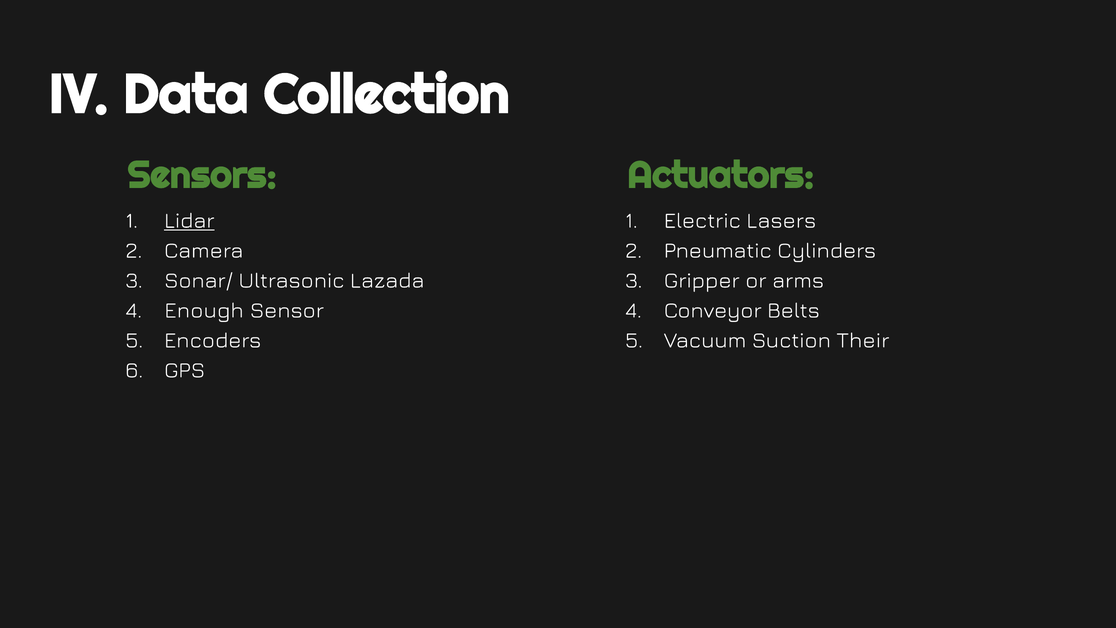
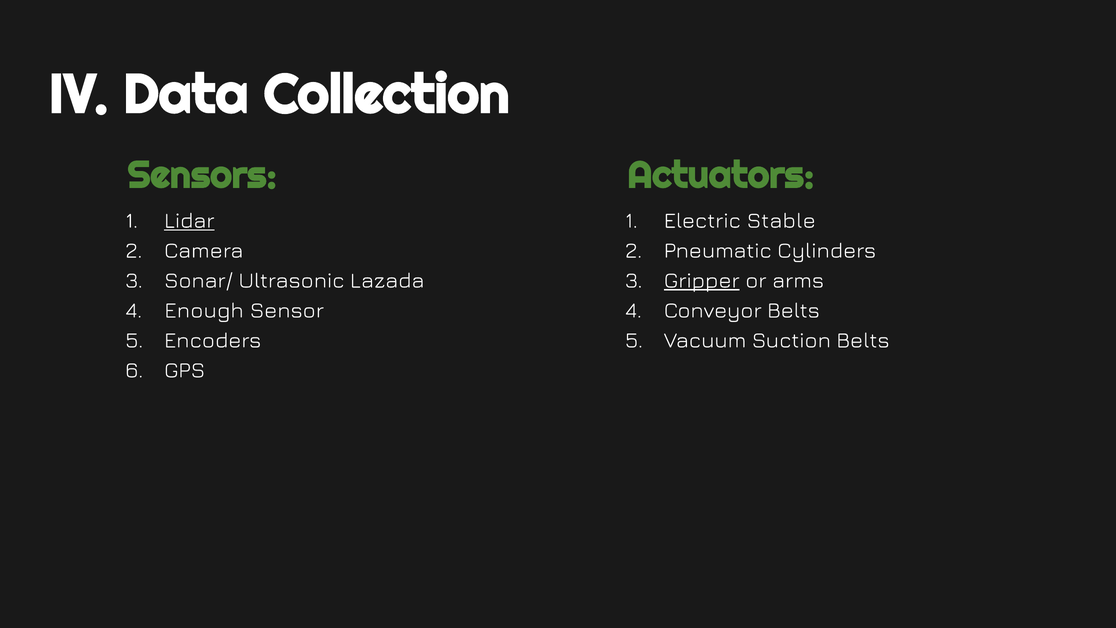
Lasers: Lasers -> Stable
Gripper underline: none -> present
Suction Their: Their -> Belts
